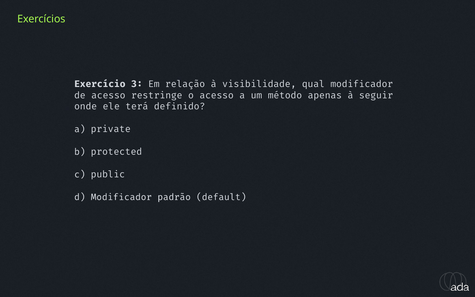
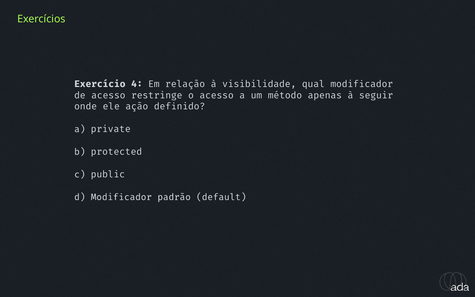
3: 3 -> 4
terá: terá -> ação
